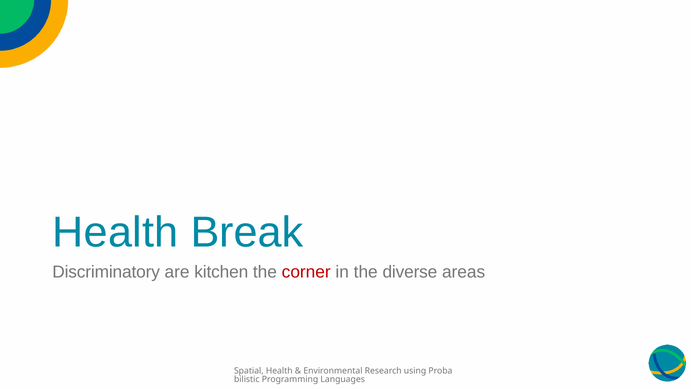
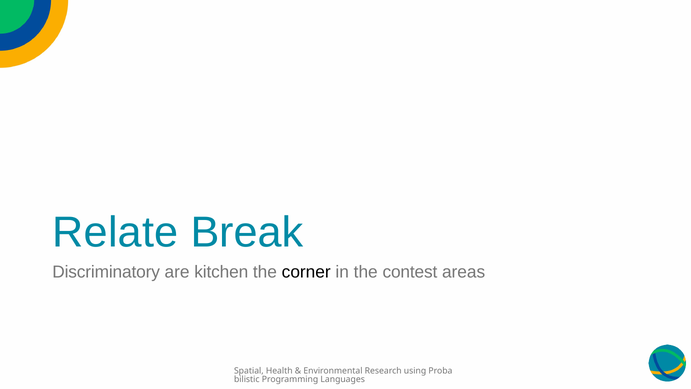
Health at (115, 232): Health -> Relate
corner colour: red -> black
diverse: diverse -> contest
